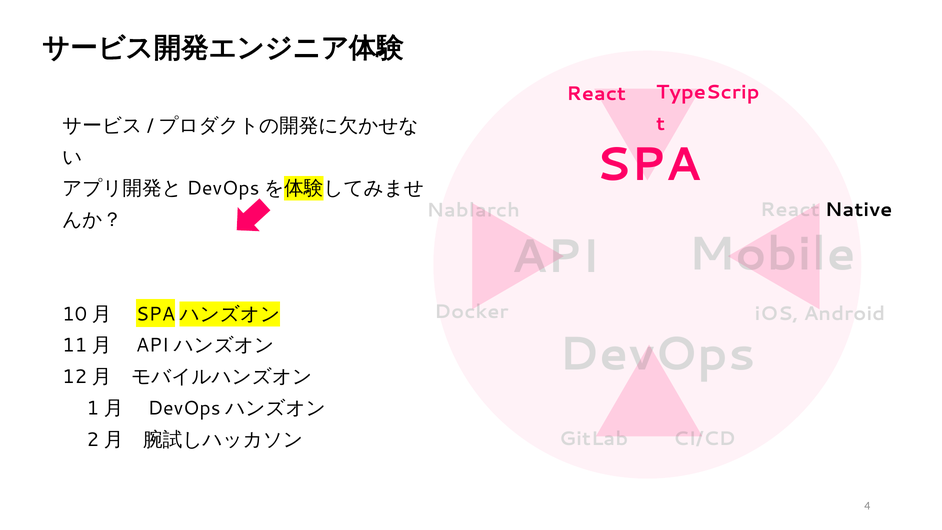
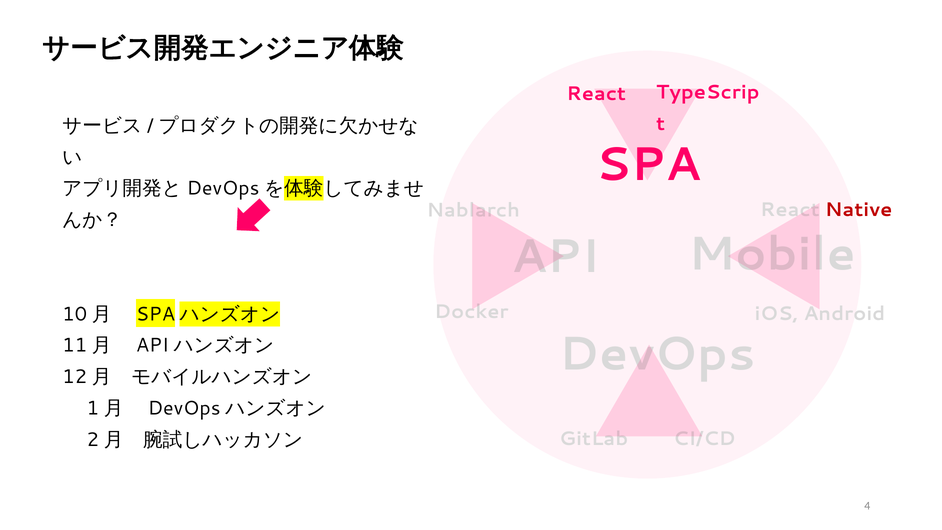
Native colour: black -> red
